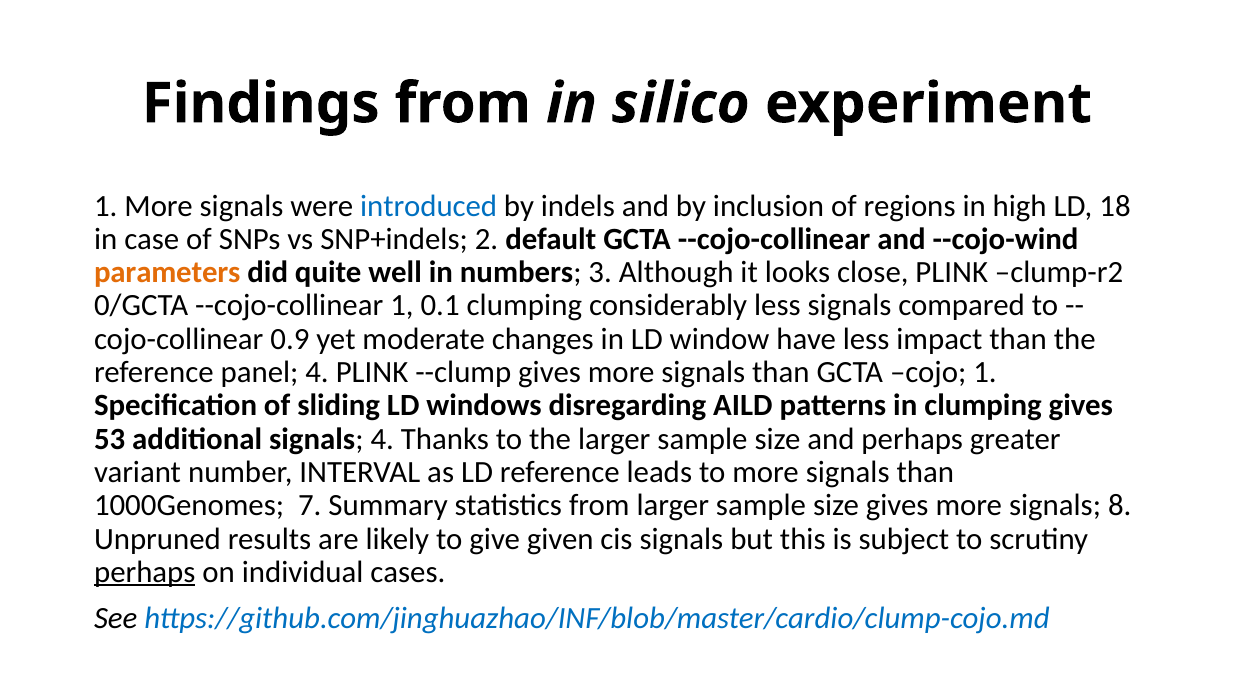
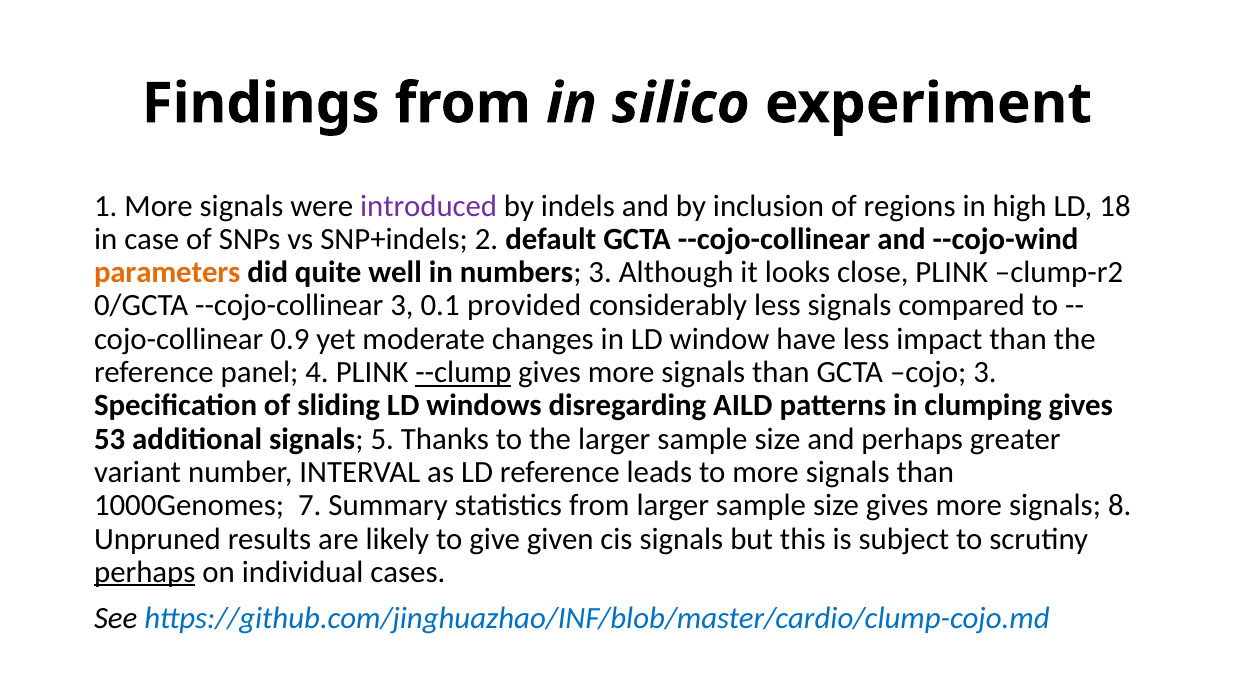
introduced colour: blue -> purple
--cojo-collinear 1: 1 -> 3
0.1 clumping: clumping -> provided
--clump underline: none -> present
cojo 1: 1 -> 3
signals 4: 4 -> 5
